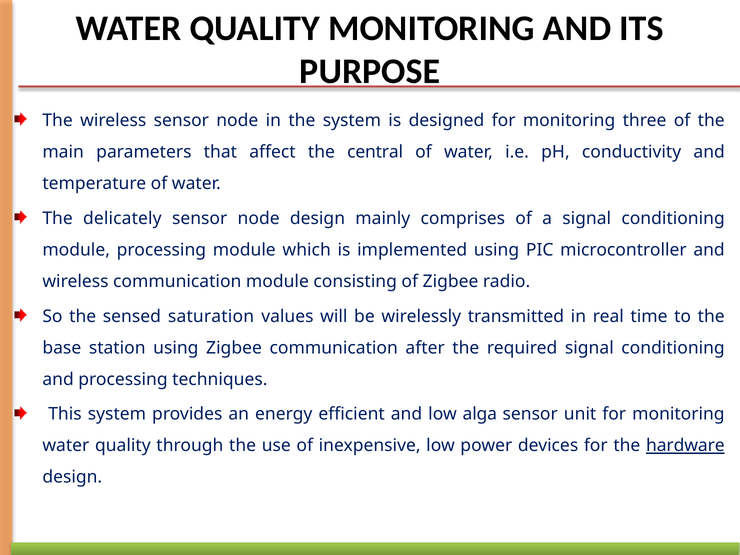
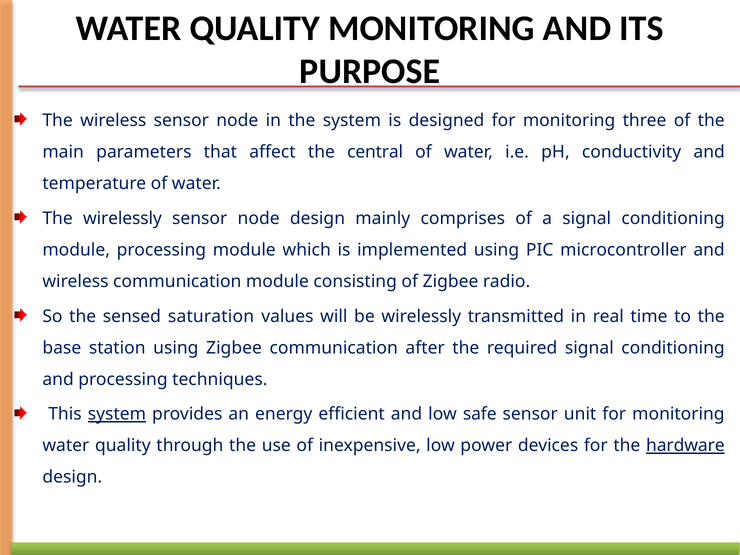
The delicately: delicately -> wirelessly
system at (117, 414) underline: none -> present
alga: alga -> safe
